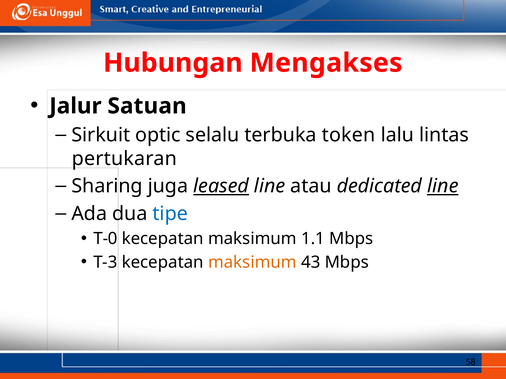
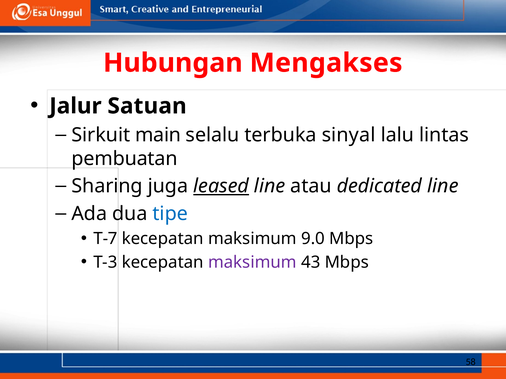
optic: optic -> main
token: token -> sinyal
pertukaran: pertukaran -> pembuatan
line at (443, 186) underline: present -> none
T-0: T-0 -> T-7
1.1: 1.1 -> 9.0
maksimum at (252, 263) colour: orange -> purple
